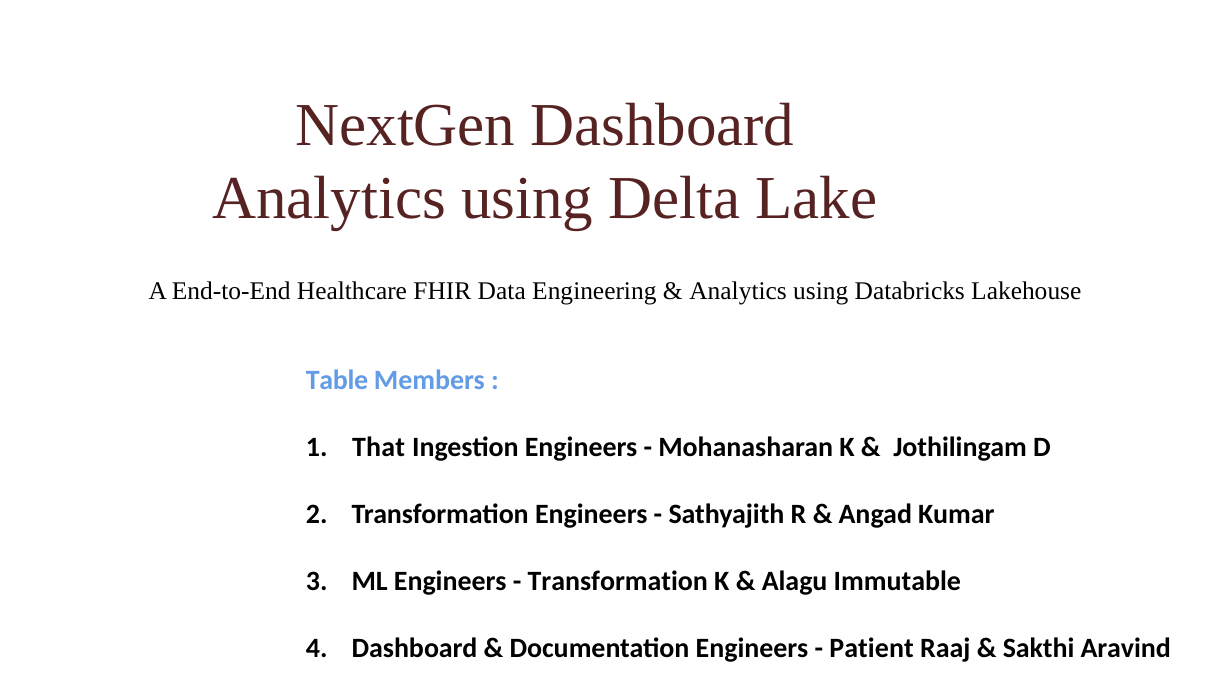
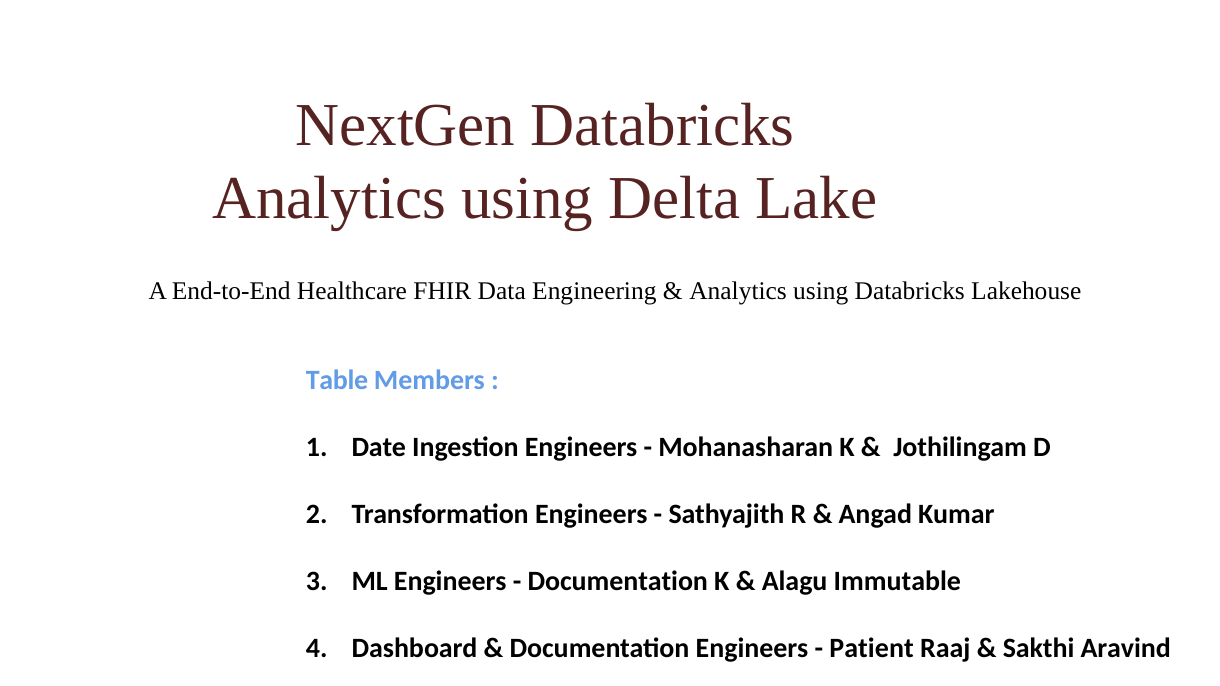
NextGen Dashboard: Dashboard -> Databricks
That: That -> Date
Transformation at (618, 581): Transformation -> Documentation
